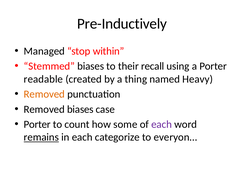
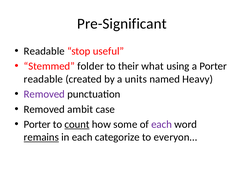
Pre-Inductively: Pre-Inductively -> Pre-Significant
Managed at (44, 51): Managed -> Readable
within: within -> useful
Stemmed biases: biases -> folder
recall: recall -> what
thing: thing -> units
Removed at (44, 94) colour: orange -> purple
Removed biases: biases -> ambit
count underline: none -> present
